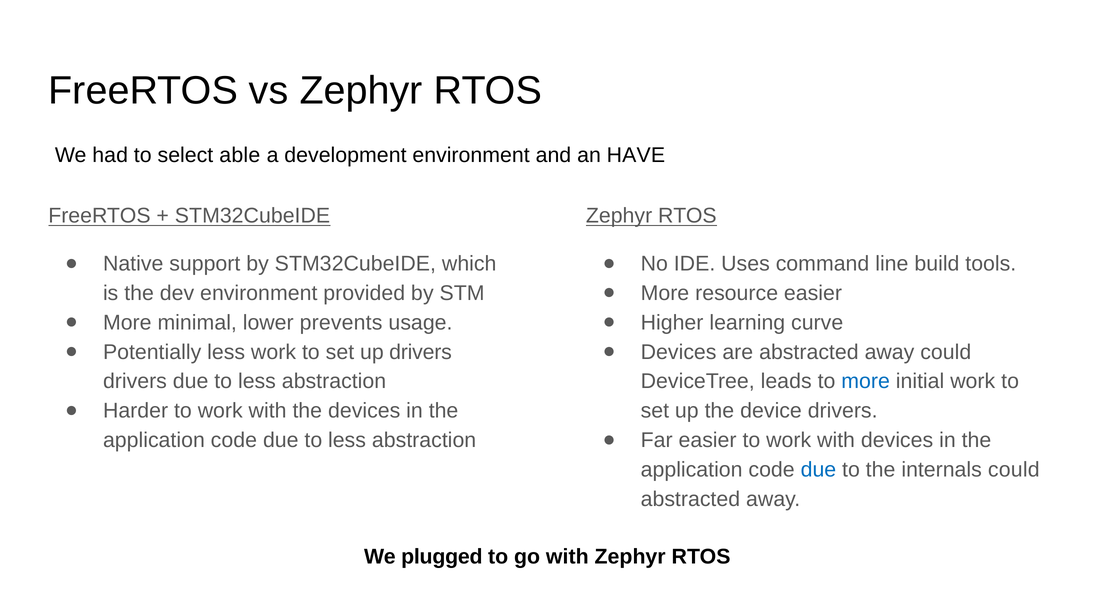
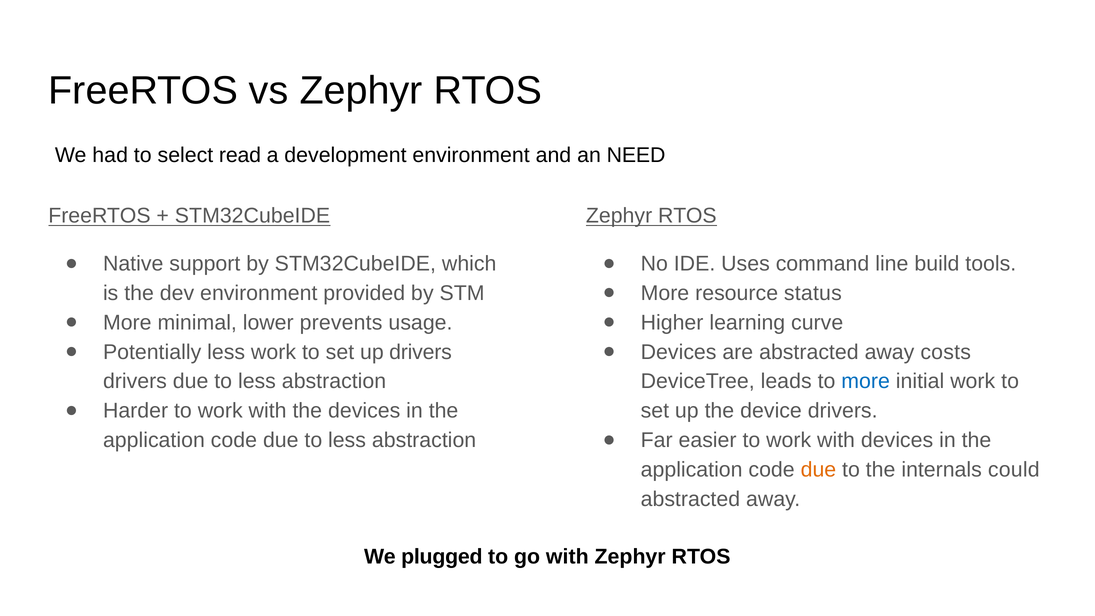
able: able -> read
HAVE: HAVE -> NEED
resource easier: easier -> status
away could: could -> costs
due at (818, 470) colour: blue -> orange
